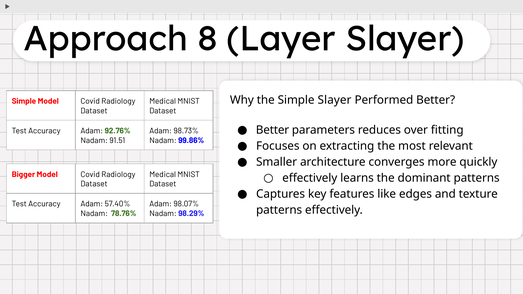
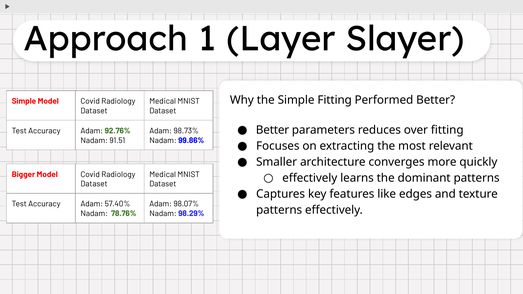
8: 8 -> 1
Simple Slayer: Slayer -> Fitting
